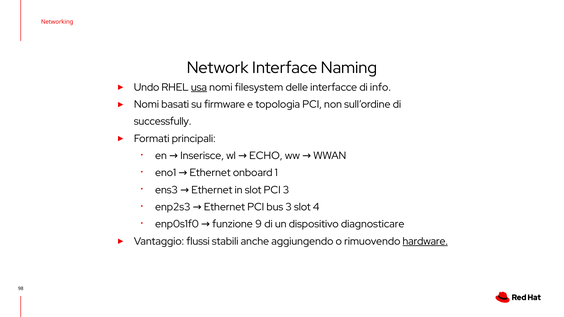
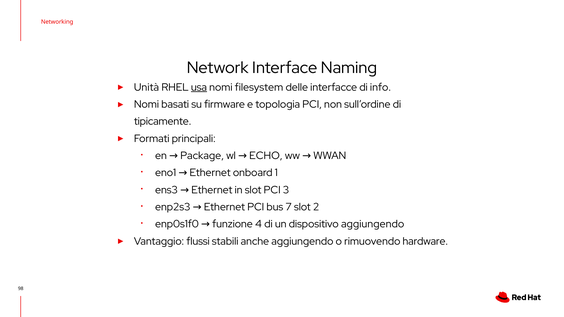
Undo: Undo -> Unità
successfully: successfully -> tipicamente
Inserisce: Inserisce -> Package
bus 3: 3 -> 7
4: 4 -> 2
9: 9 -> 4
dispositivo diagnosticare: diagnosticare -> aggiungendo
hardware underline: present -> none
